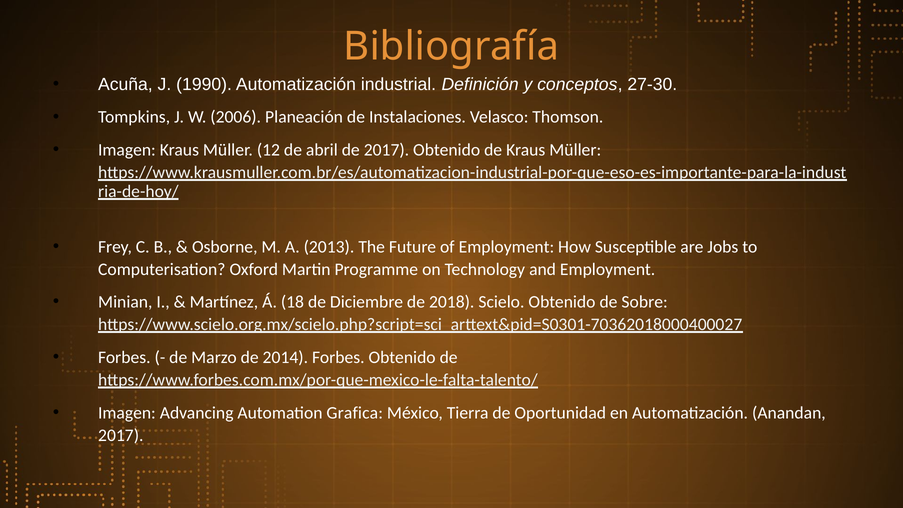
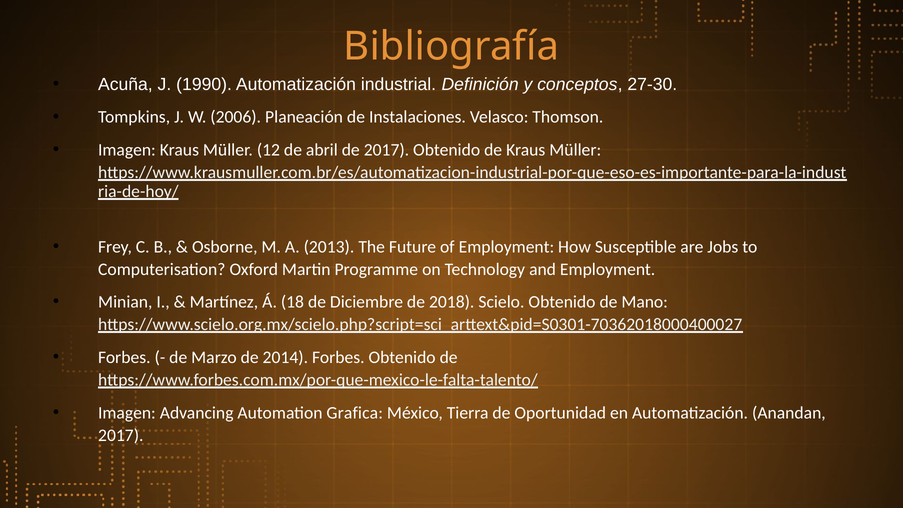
Sobre: Sobre -> Mano
